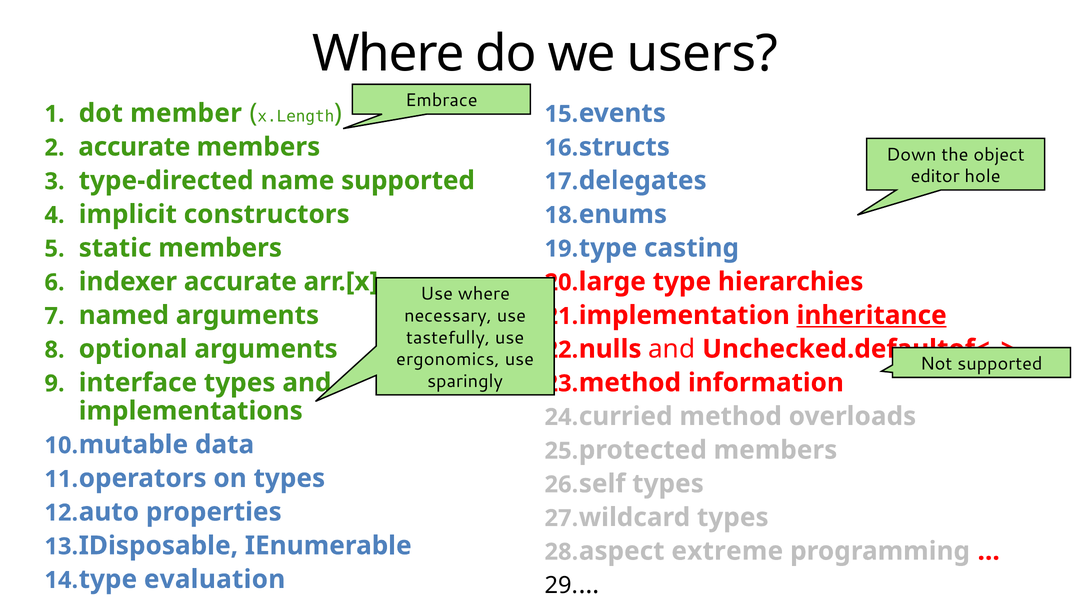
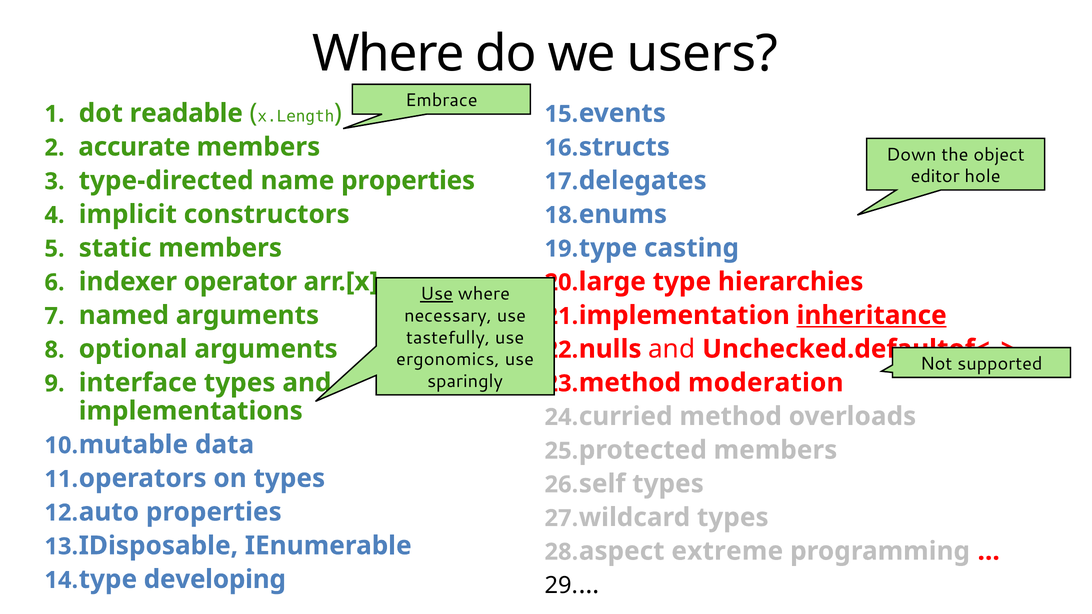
member: member -> readable
name supported: supported -> properties
indexer accurate: accurate -> operator
Use at (437, 294) underline: none -> present
information: information -> moderation
evaluation: evaluation -> developing
